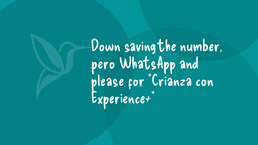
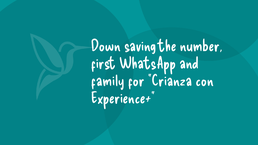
pero: pero -> first
please: please -> family
